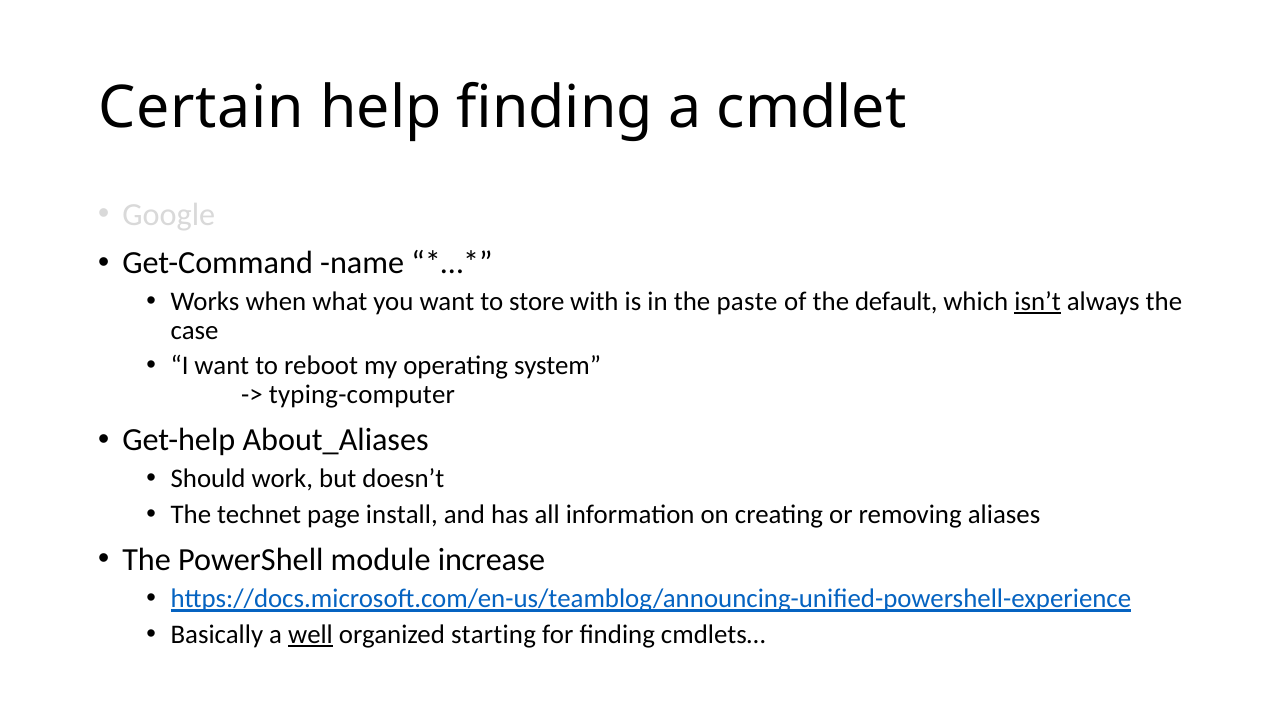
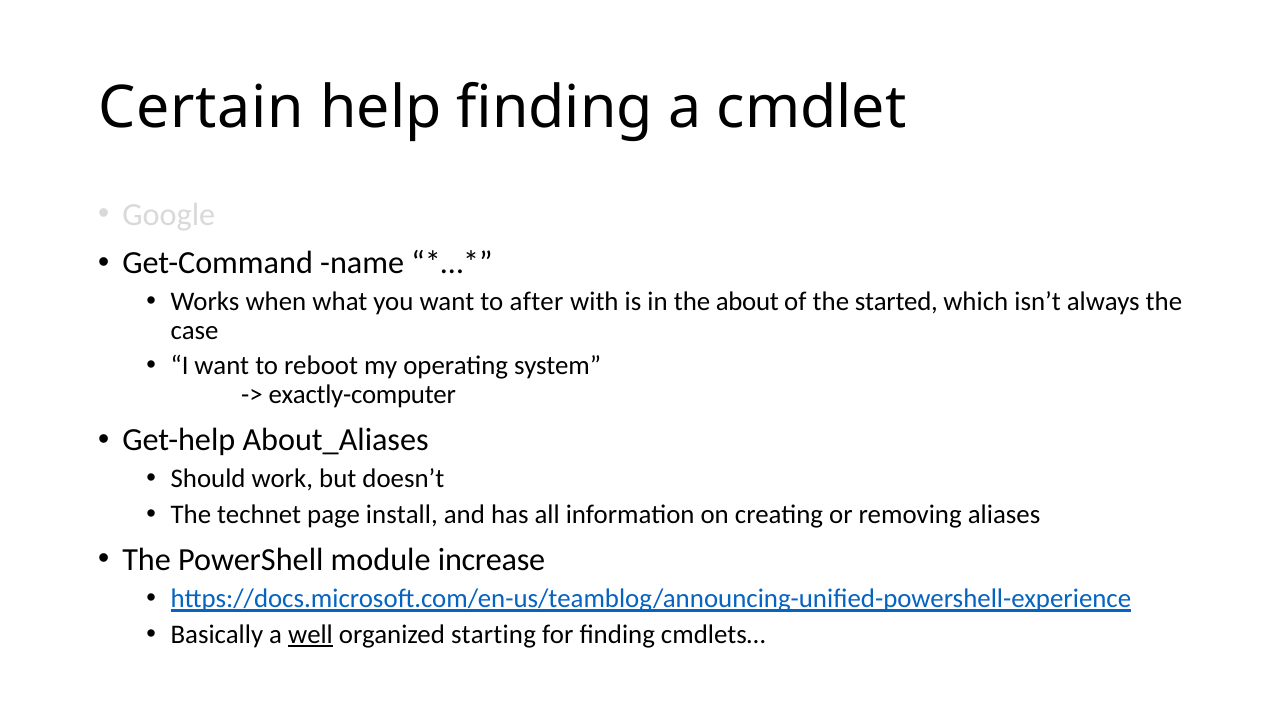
store: store -> after
paste: paste -> about
default: default -> started
isn’t underline: present -> none
typing-computer: typing-computer -> exactly-computer
